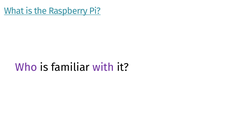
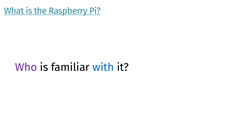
with colour: purple -> blue
